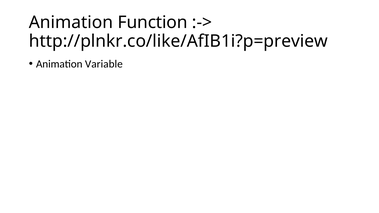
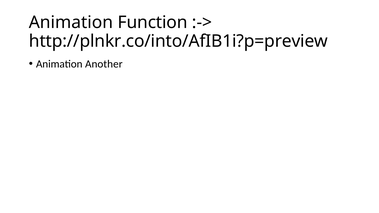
http://plnkr.co/like/AfIB1i?p=preview: http://plnkr.co/like/AfIB1i?p=preview -> http://plnkr.co/into/AfIB1i?p=preview
Variable: Variable -> Another
